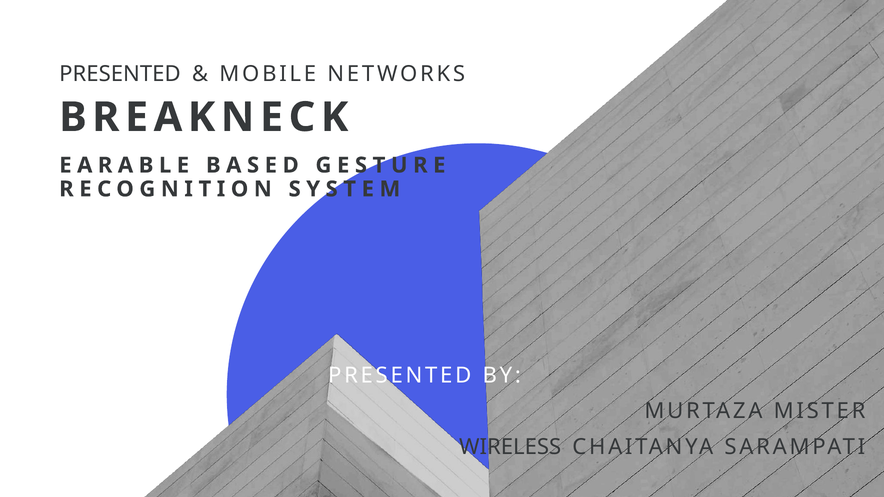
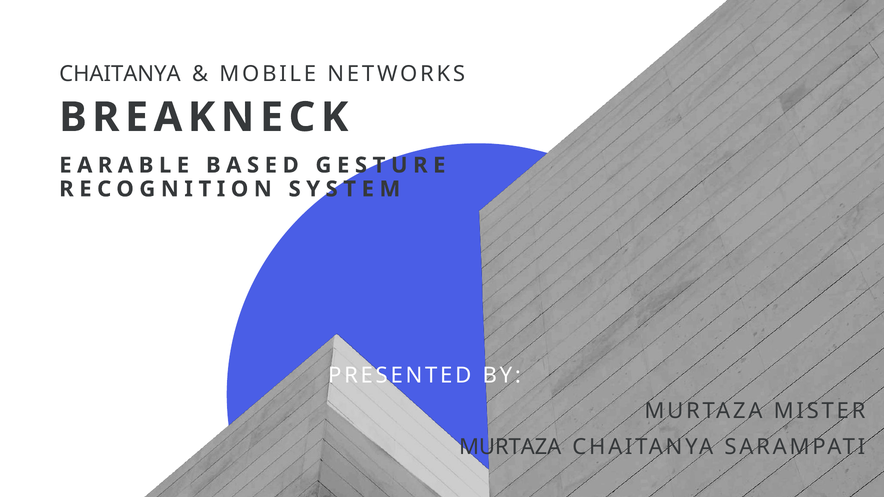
PRESENTED at (120, 74): PRESENTED -> CHAITANYA
WIRELESS at (510, 447): WIRELESS -> MURTAZA
